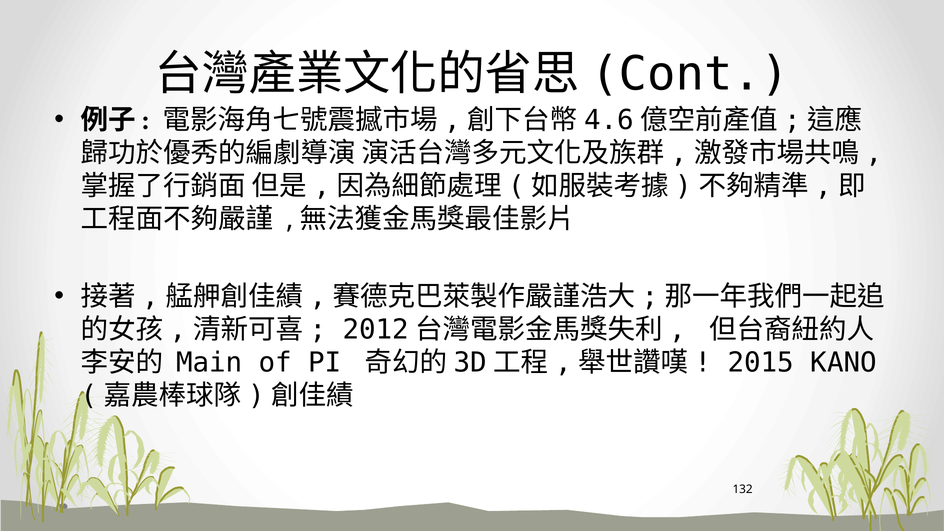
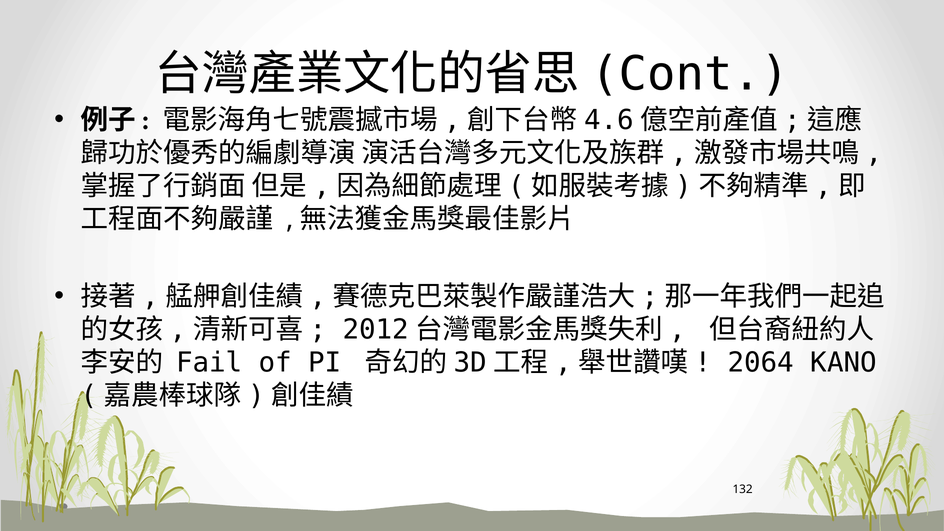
Main: Main -> Fail
2015: 2015 -> 2064
